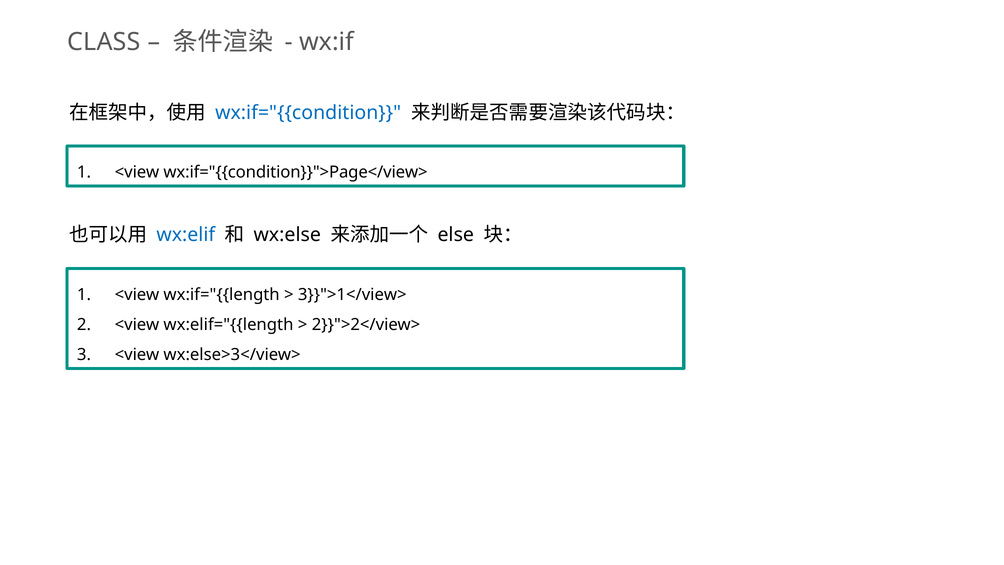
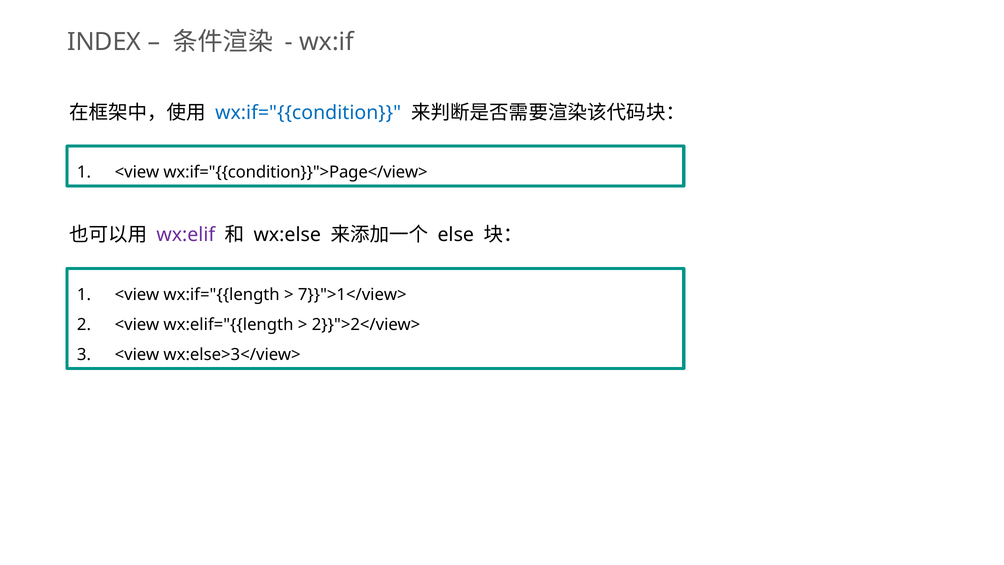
CLASS: CLASS -> INDEX
wx:elif colour: blue -> purple
3}}">1</view>: 3}}">1</view> -> 7}}">1</view>
